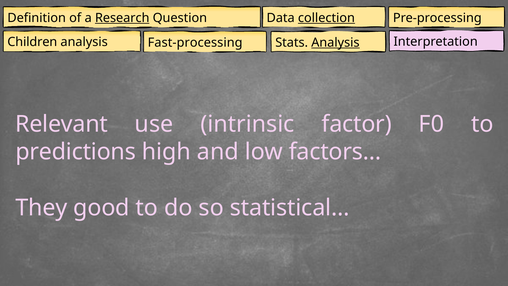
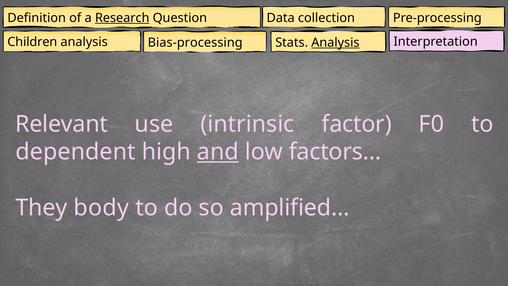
collection underline: present -> none
Fast-processing: Fast-processing -> Bias-processing
predictions: predictions -> dependent
and underline: none -> present
good: good -> body
statistical…: statistical… -> amplified…
